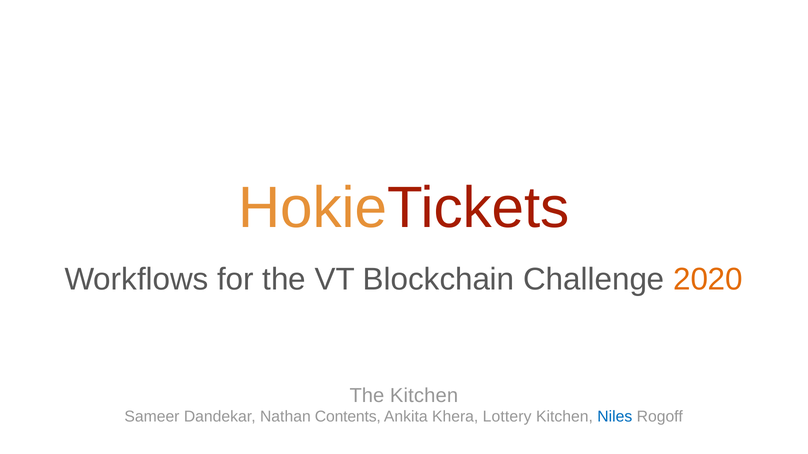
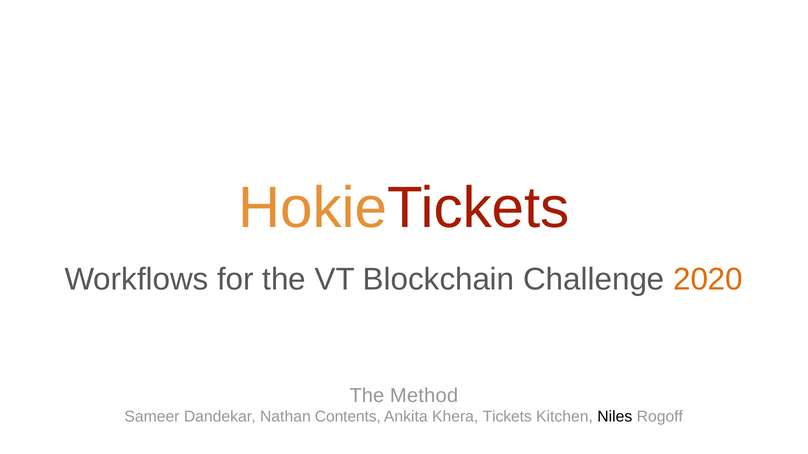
The Kitchen: Kitchen -> Method
Lottery: Lottery -> Tickets
Niles colour: blue -> black
